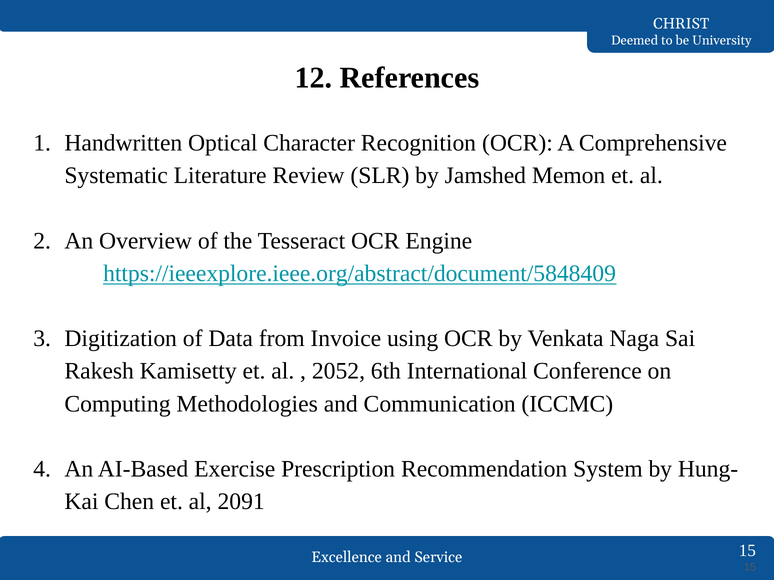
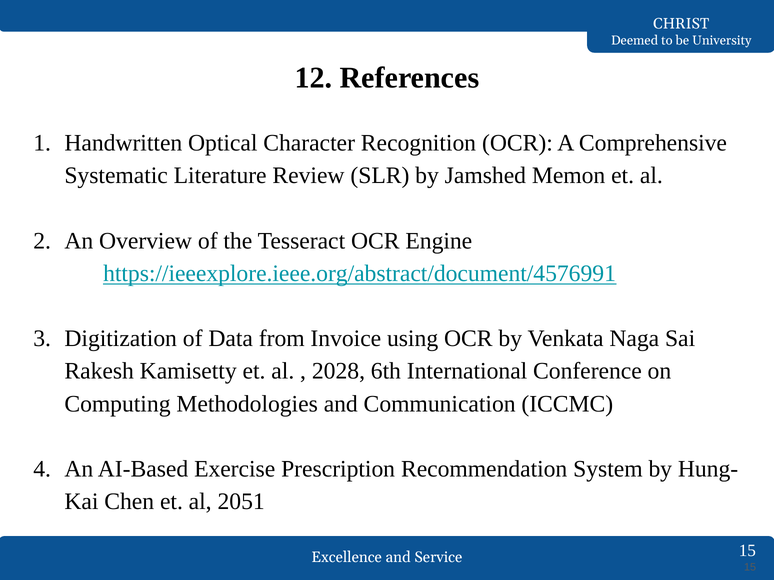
https://ieeexplore.ieee.org/abstract/document/5848409: https://ieeexplore.ieee.org/abstract/document/5848409 -> https://ieeexplore.ieee.org/abstract/document/4576991
2052: 2052 -> 2028
2091: 2091 -> 2051
